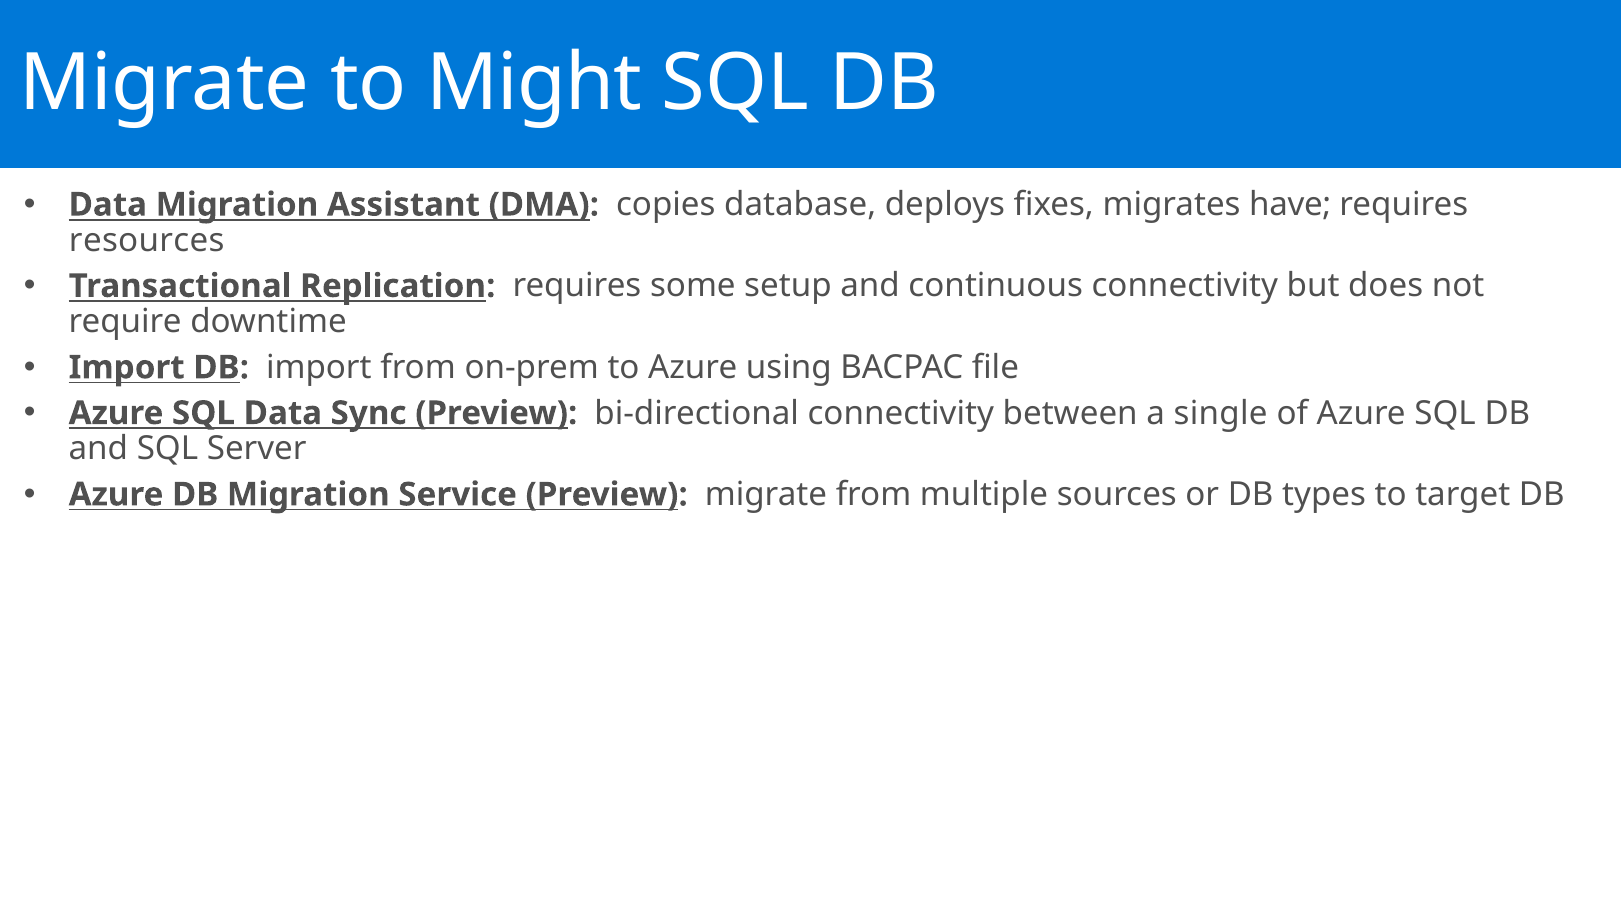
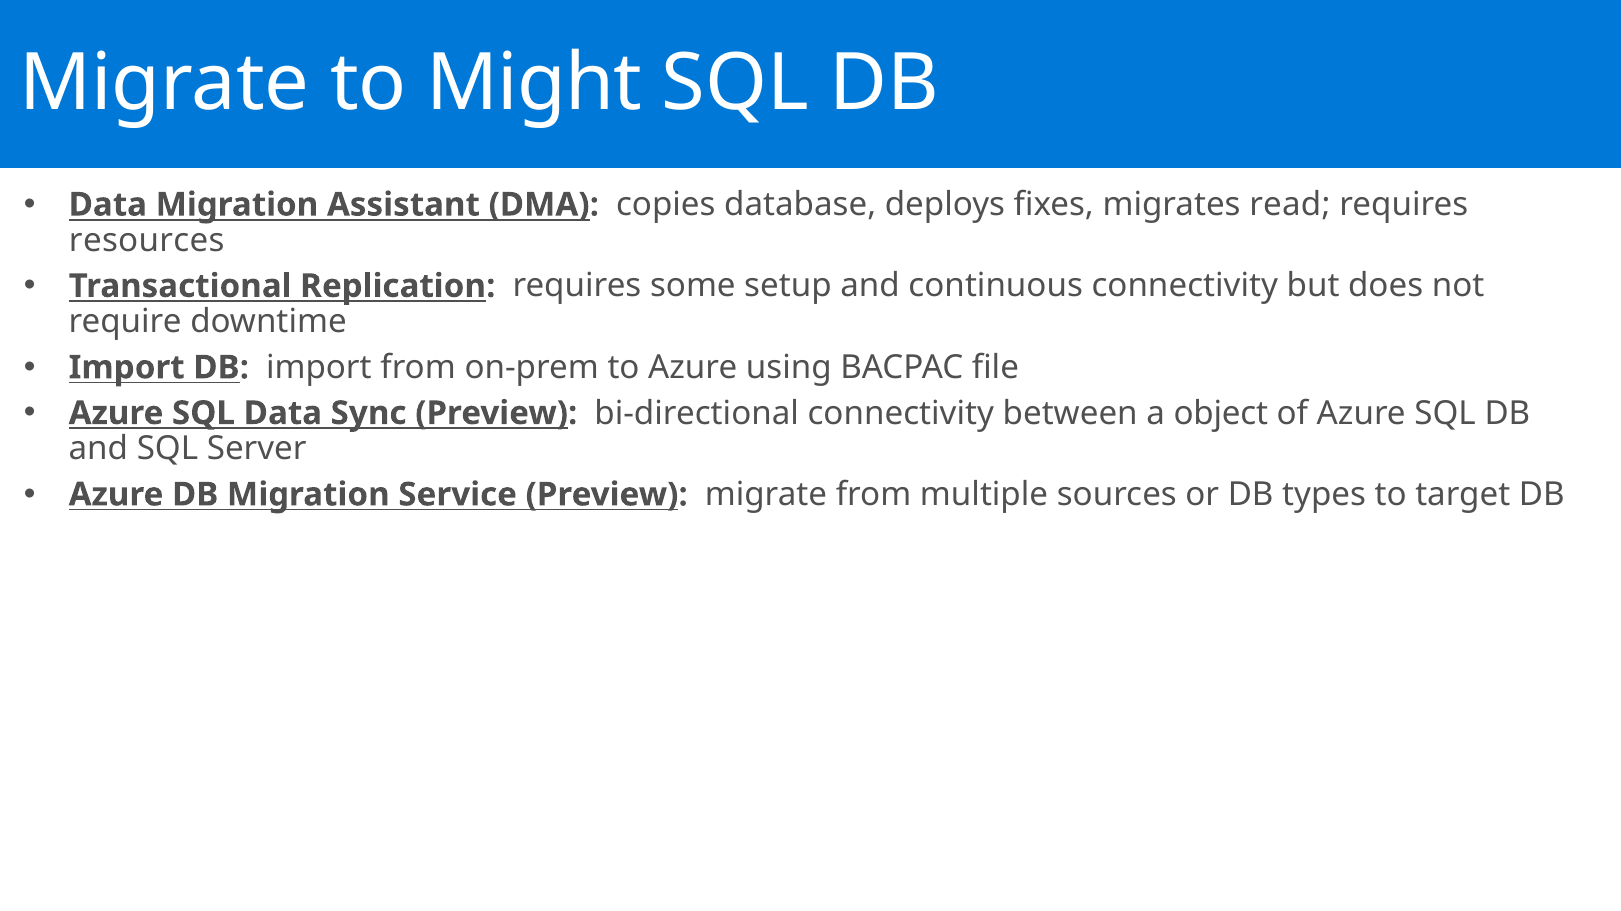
have: have -> read
single: single -> object
